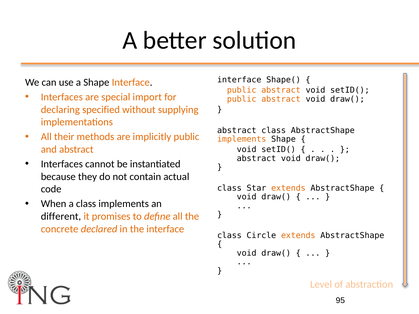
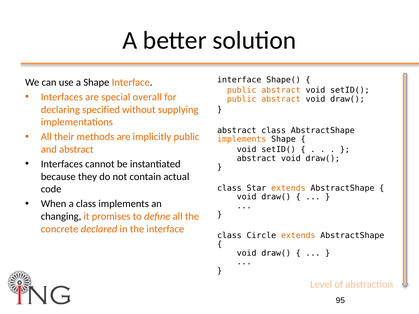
import: import -> overall
different: different -> changing
